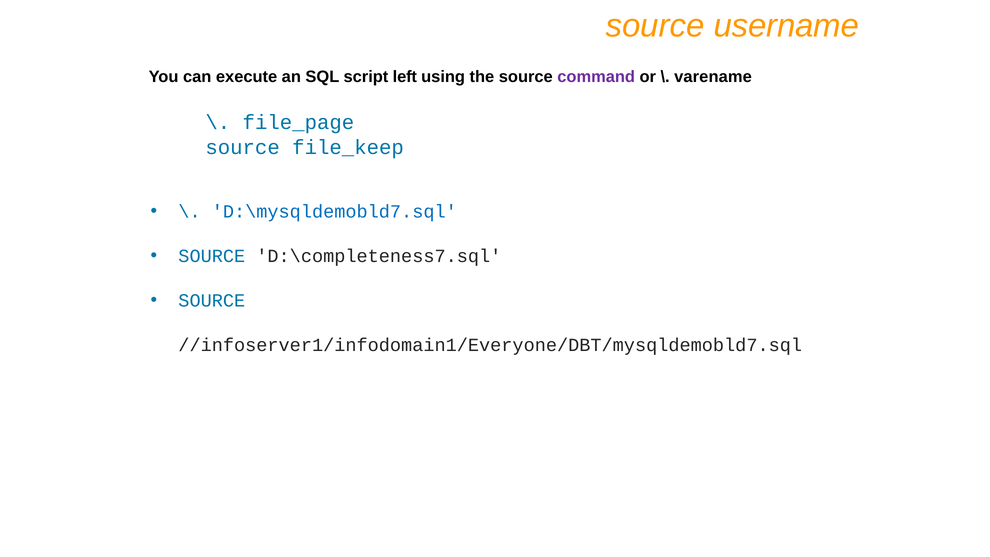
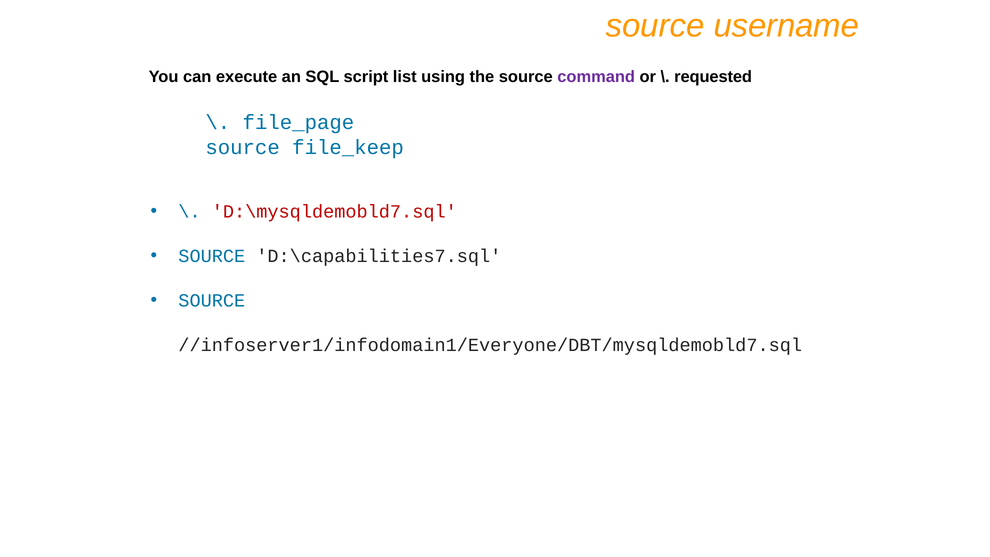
left: left -> list
varename: varename -> requested
D:\mysqldemobld7.sql colour: blue -> red
D:\completeness7.sql: D:\completeness7.sql -> D:\capabilities7.sql
